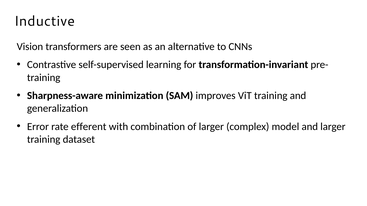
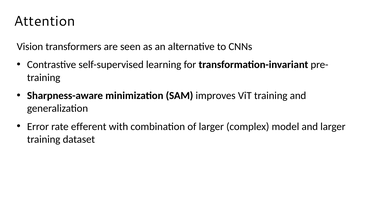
Inductive: Inductive -> Attention
